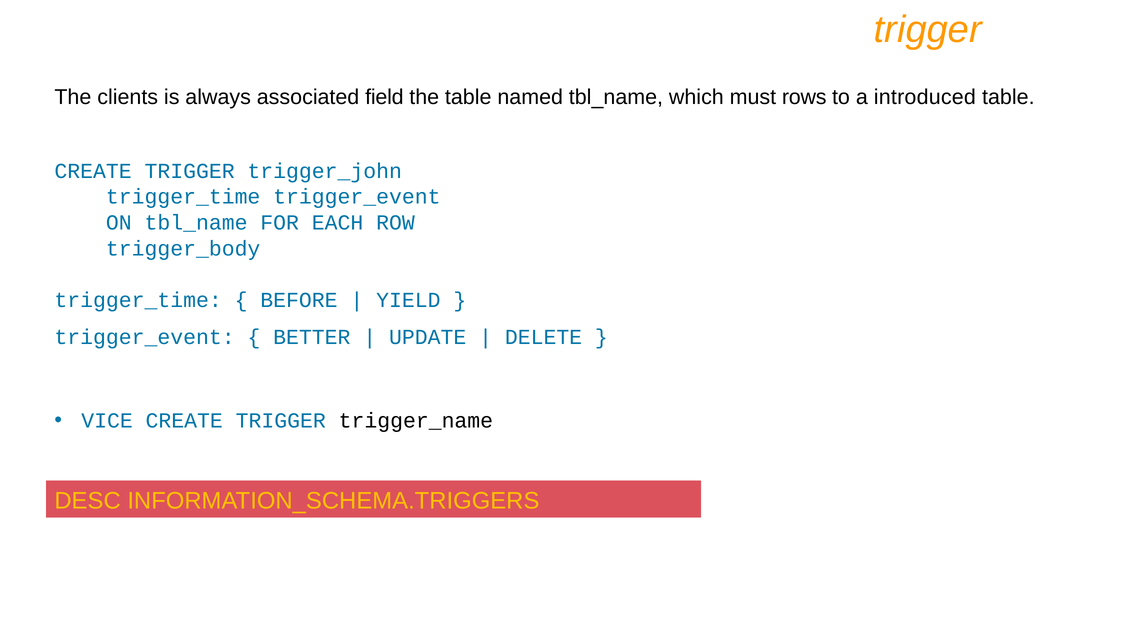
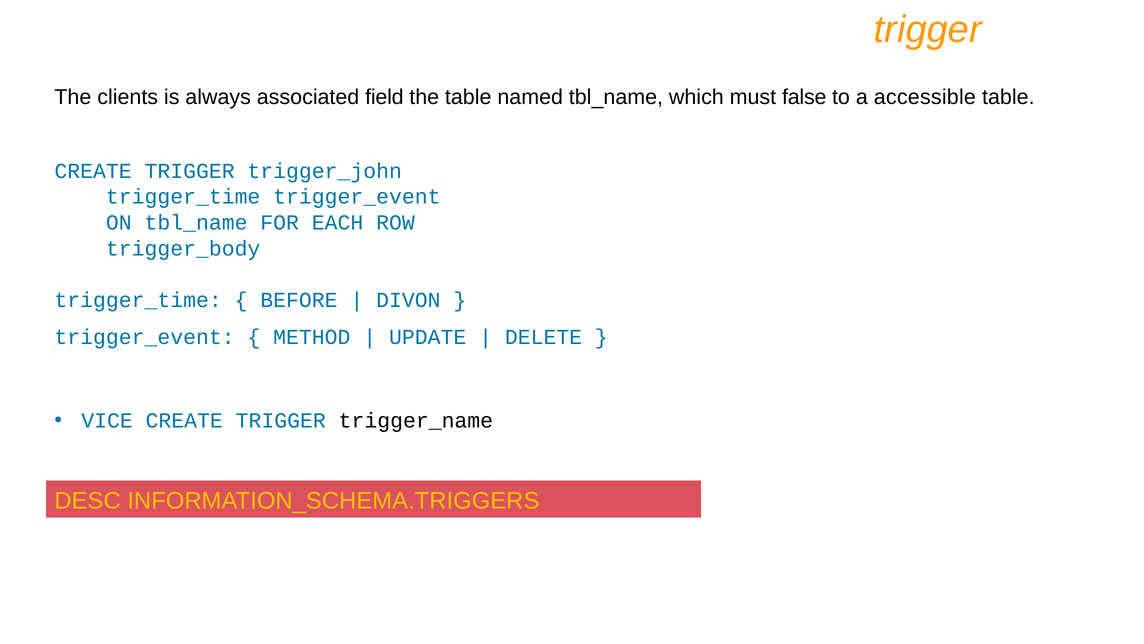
rows: rows -> false
introduced: introduced -> accessible
YIELD: YIELD -> DIVON
BETTER: BETTER -> METHOD
